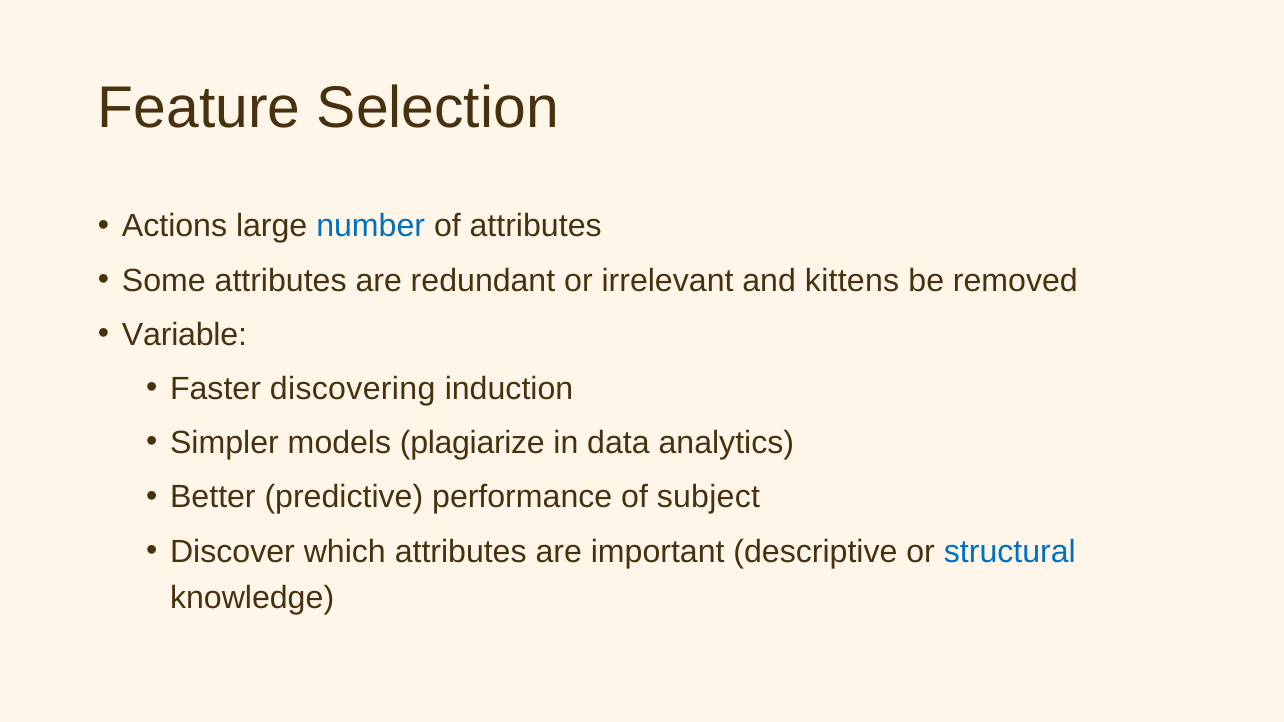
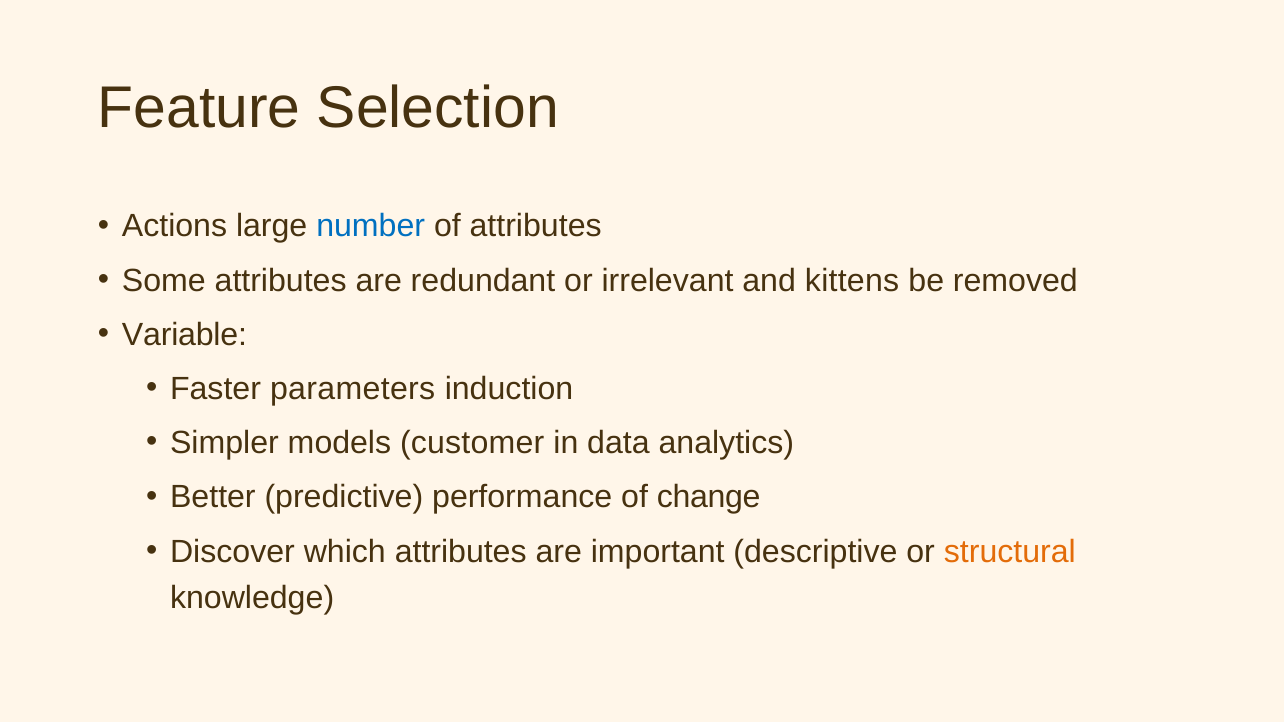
discovering: discovering -> parameters
plagiarize: plagiarize -> customer
subject: subject -> change
structural colour: blue -> orange
